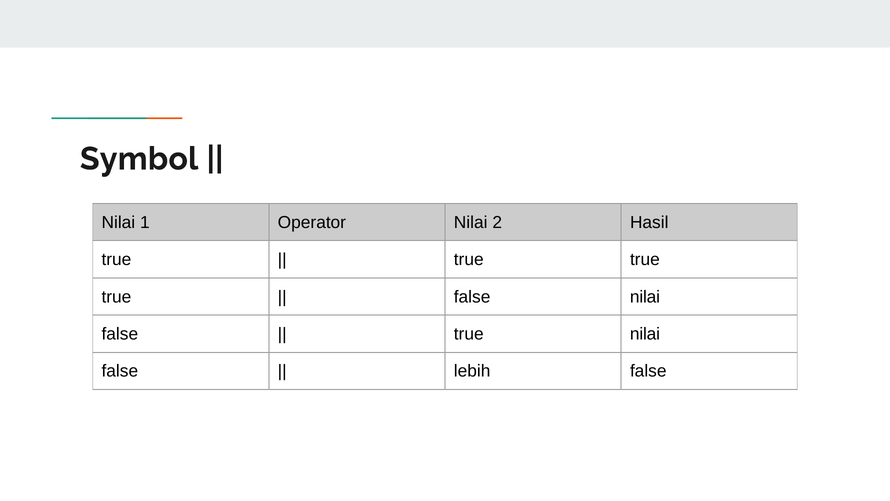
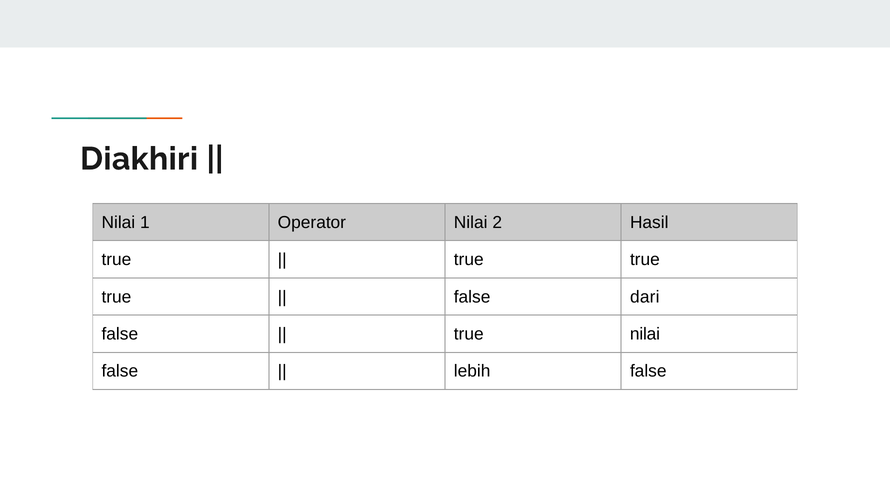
Symbol: Symbol -> Diakhiri
false nilai: nilai -> dari
